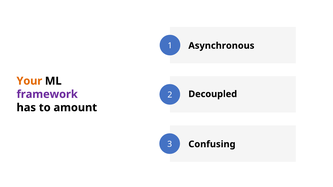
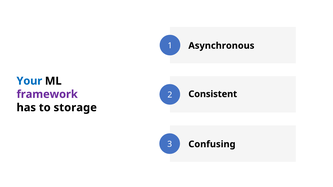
Your colour: orange -> blue
Decoupled: Decoupled -> Consistent
amount: amount -> storage
